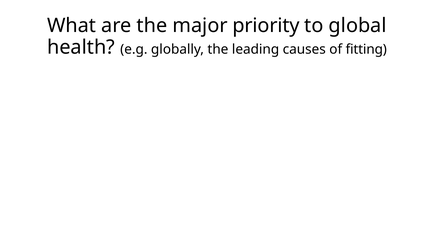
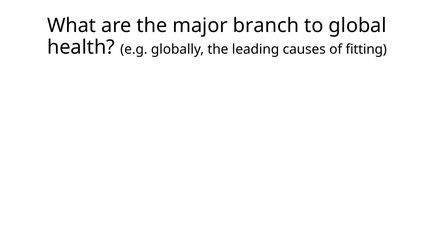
priority: priority -> branch
